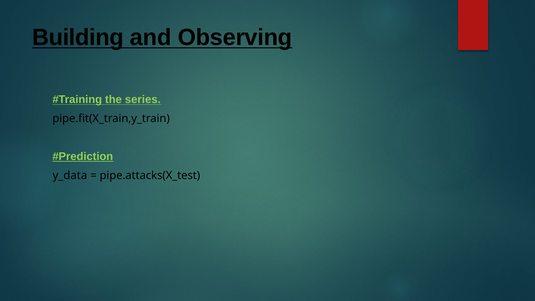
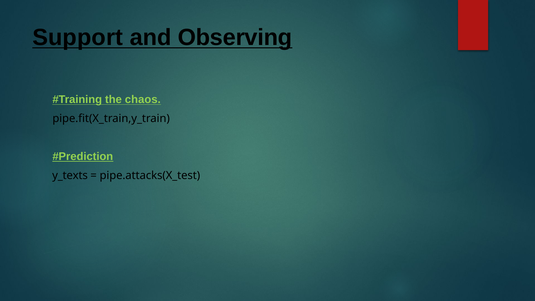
Building: Building -> Support
series: series -> chaos
y_data: y_data -> y_texts
